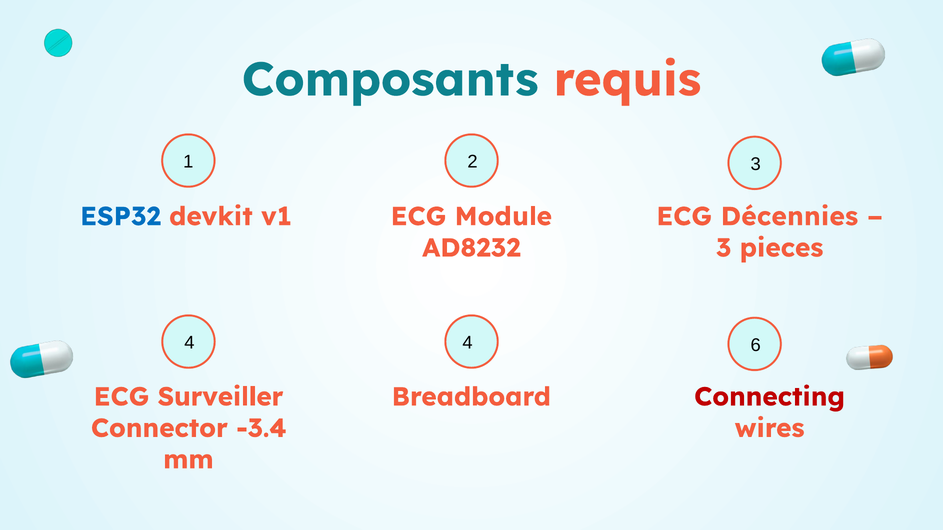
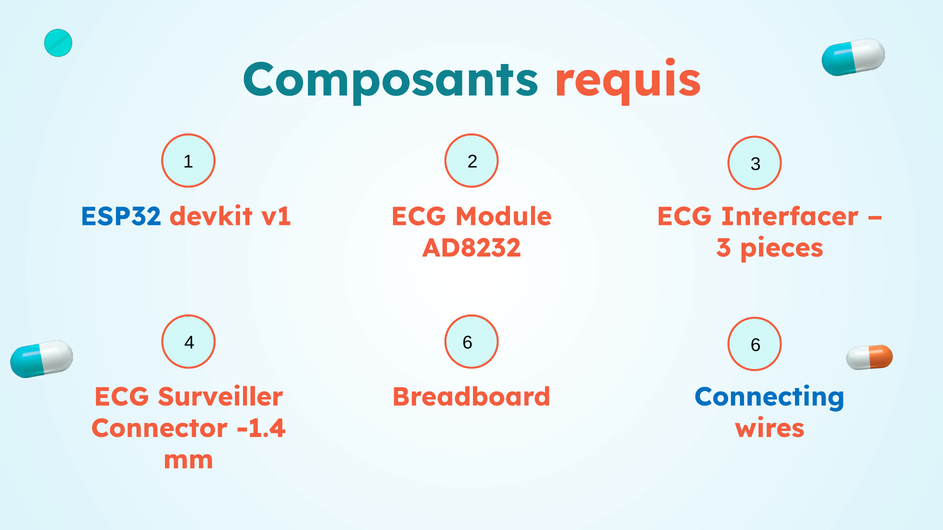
Décennies: Décennies -> Interfacer
4 4: 4 -> 6
Connecting colour: red -> blue
-3.4: -3.4 -> -1.4
